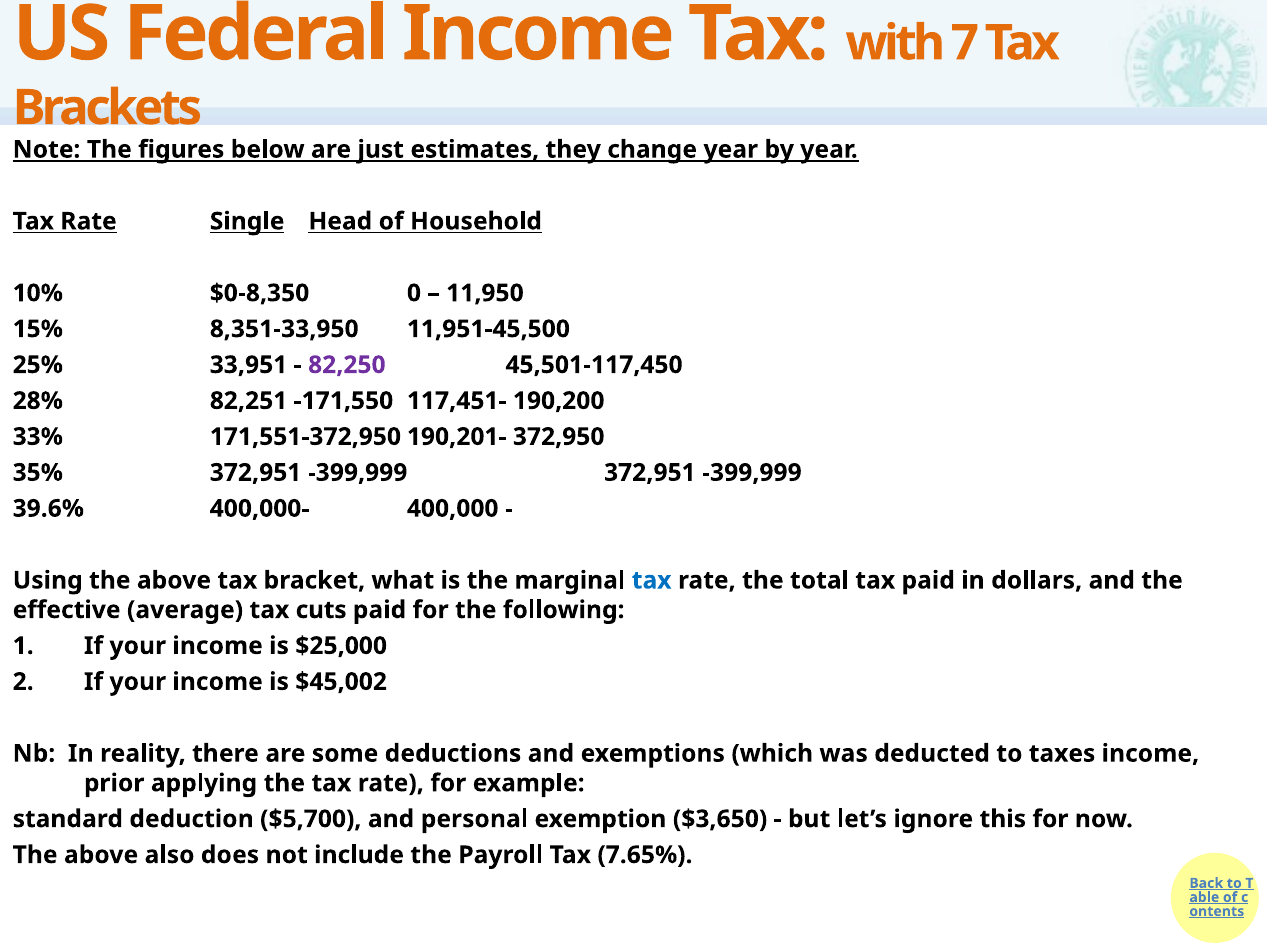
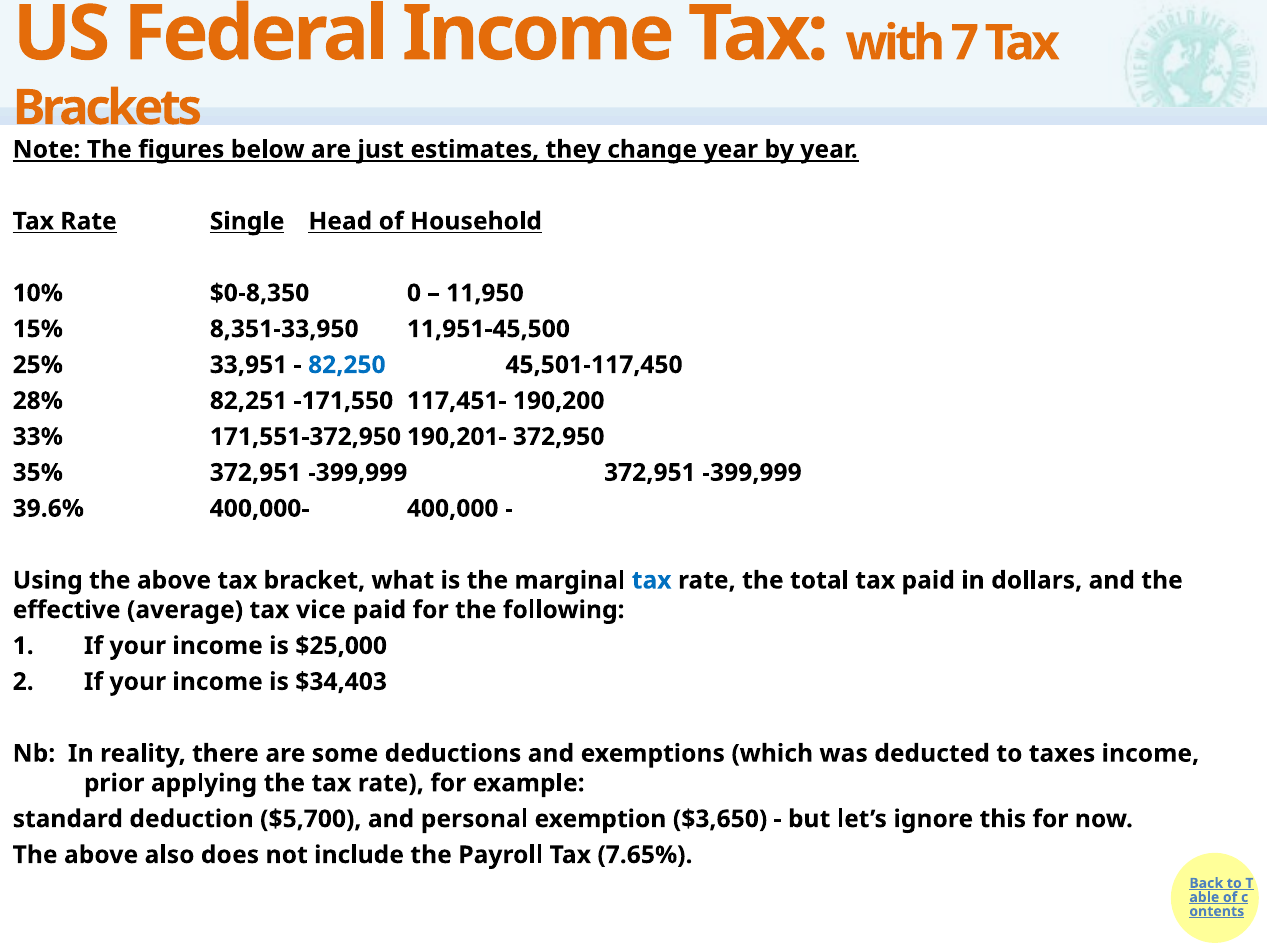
82,250 colour: purple -> blue
cuts: cuts -> vice
$45,002: $45,002 -> $34,403
